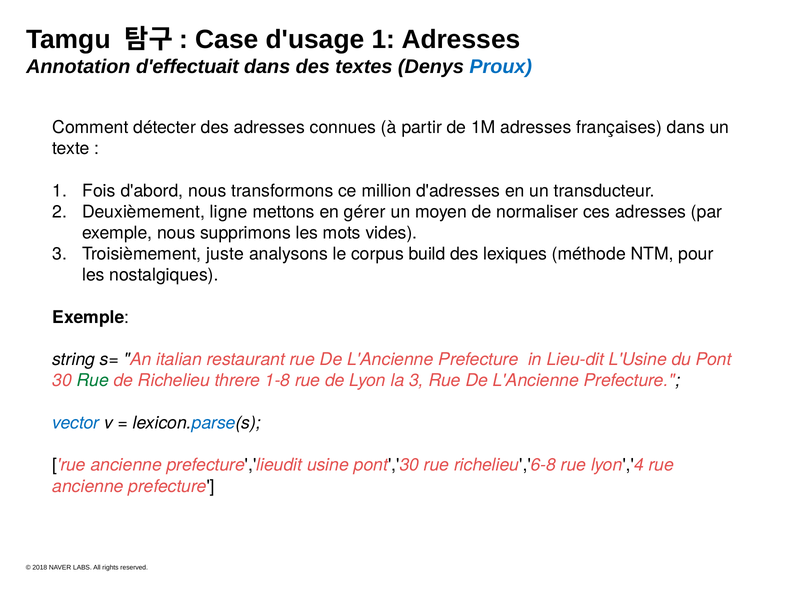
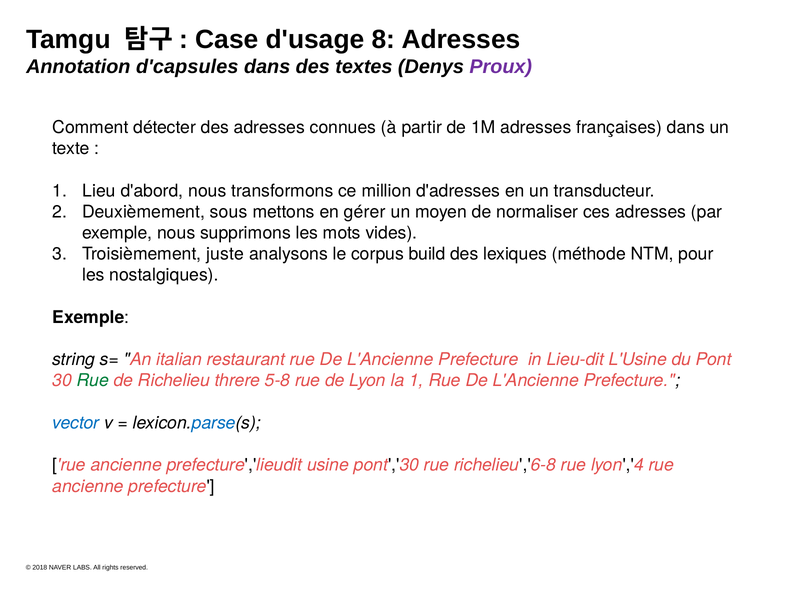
d'usage 1: 1 -> 8
d'effectuait: d'effectuait -> d'capsules
Proux colour: blue -> purple
Fois: Fois -> Lieu
ligne: ligne -> sous
1-8: 1-8 -> 5-8
la 3: 3 -> 1
